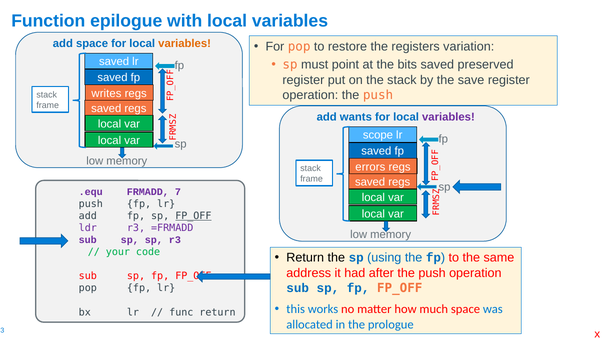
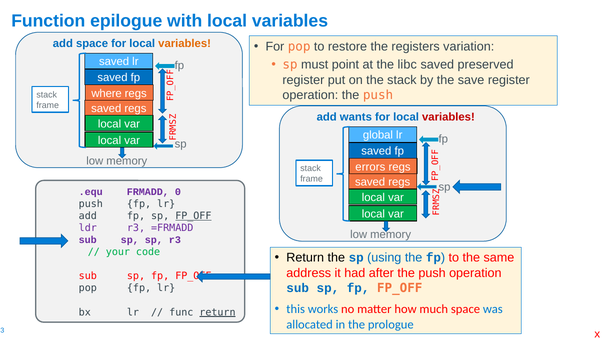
bits: bits -> libc
writes: writes -> where
variables at (448, 117) colour: purple -> red
scope: scope -> global
7: 7 -> 0
return at (217, 312) underline: none -> present
